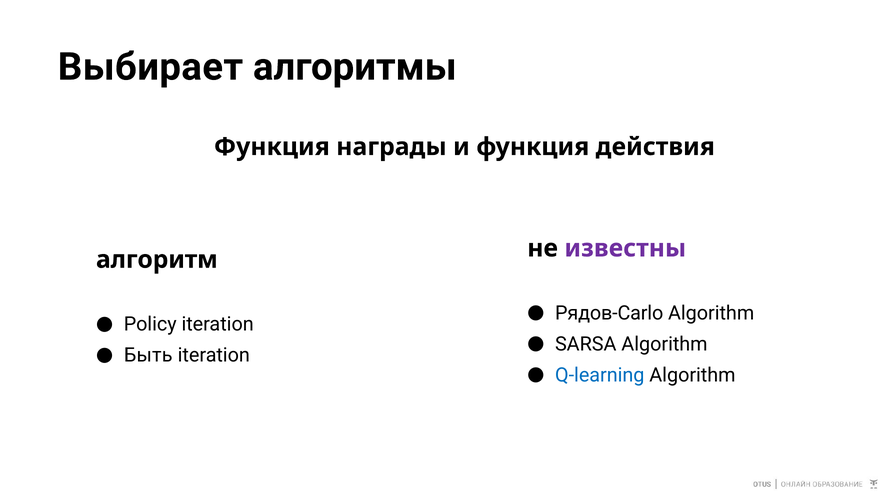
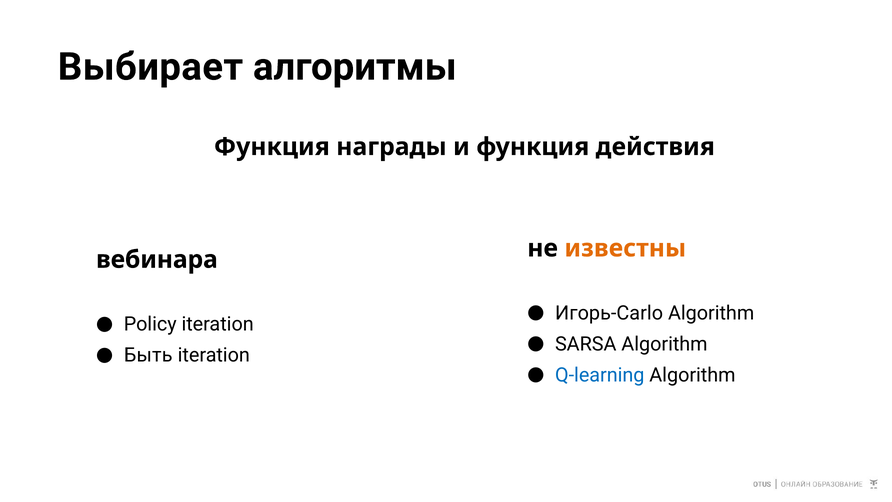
известны colour: purple -> orange
алгоритм: алгоритм -> вебинара
Рядов-Carlo: Рядов-Carlo -> Игорь-Carlo
